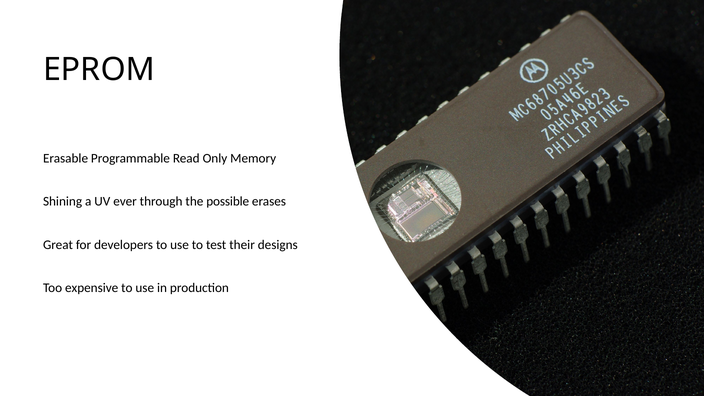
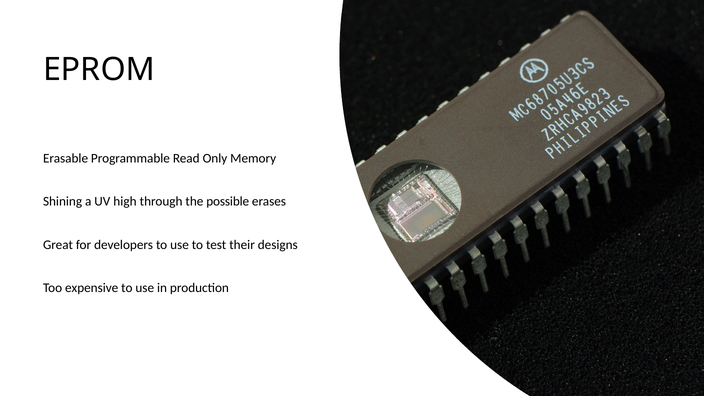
ever: ever -> high
